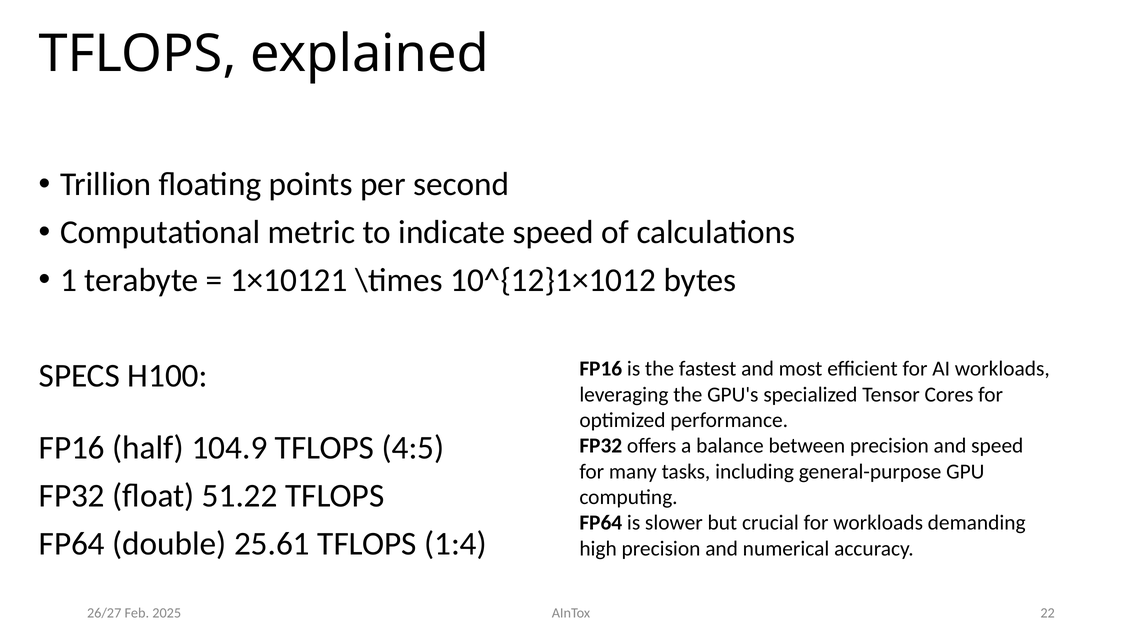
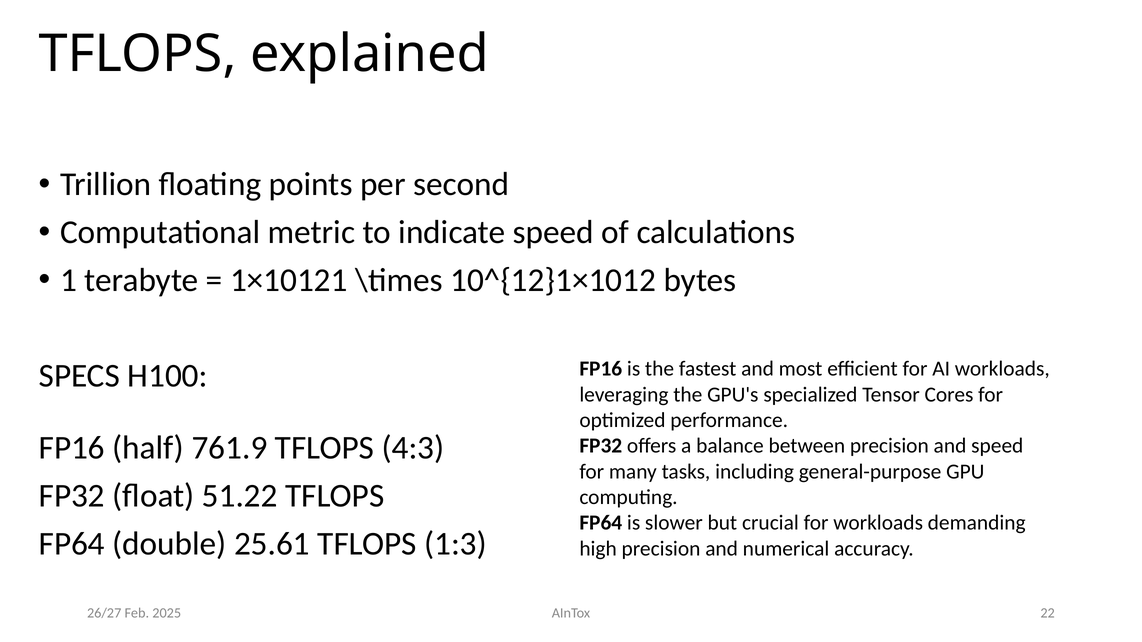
104.9: 104.9 -> 761.9
4:5: 4:5 -> 4:3
1:4: 1:4 -> 1:3
